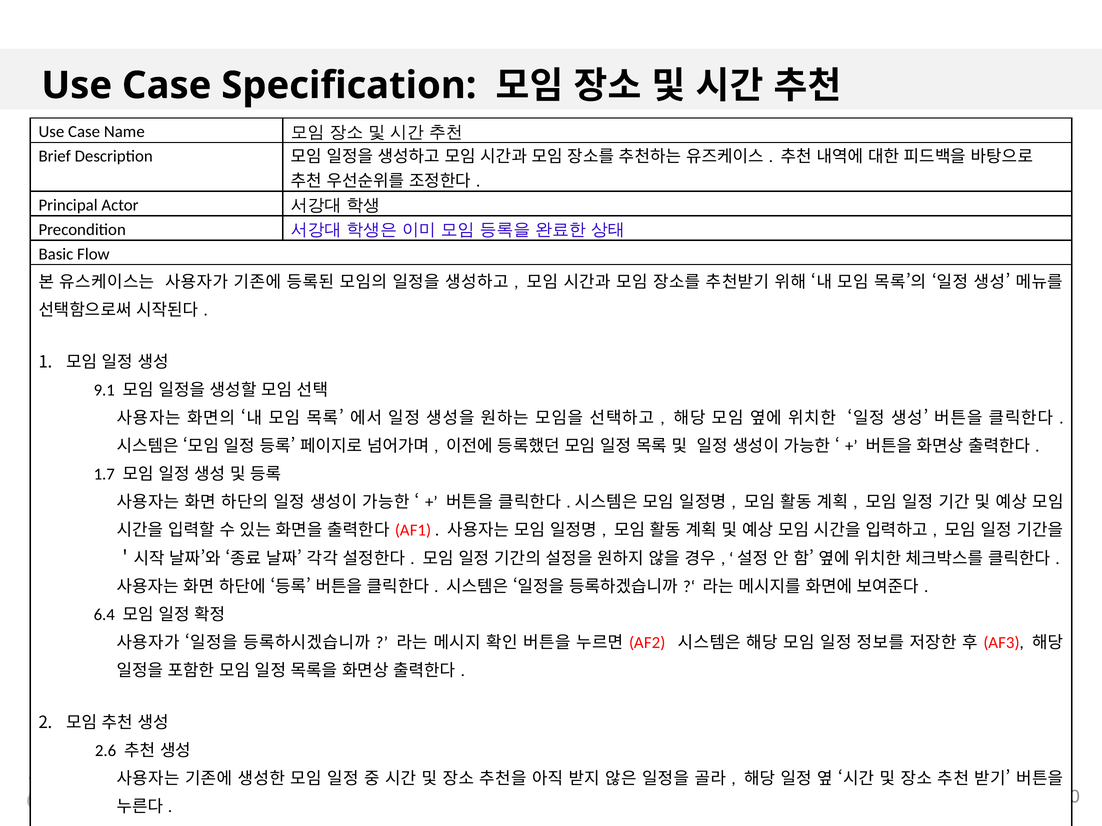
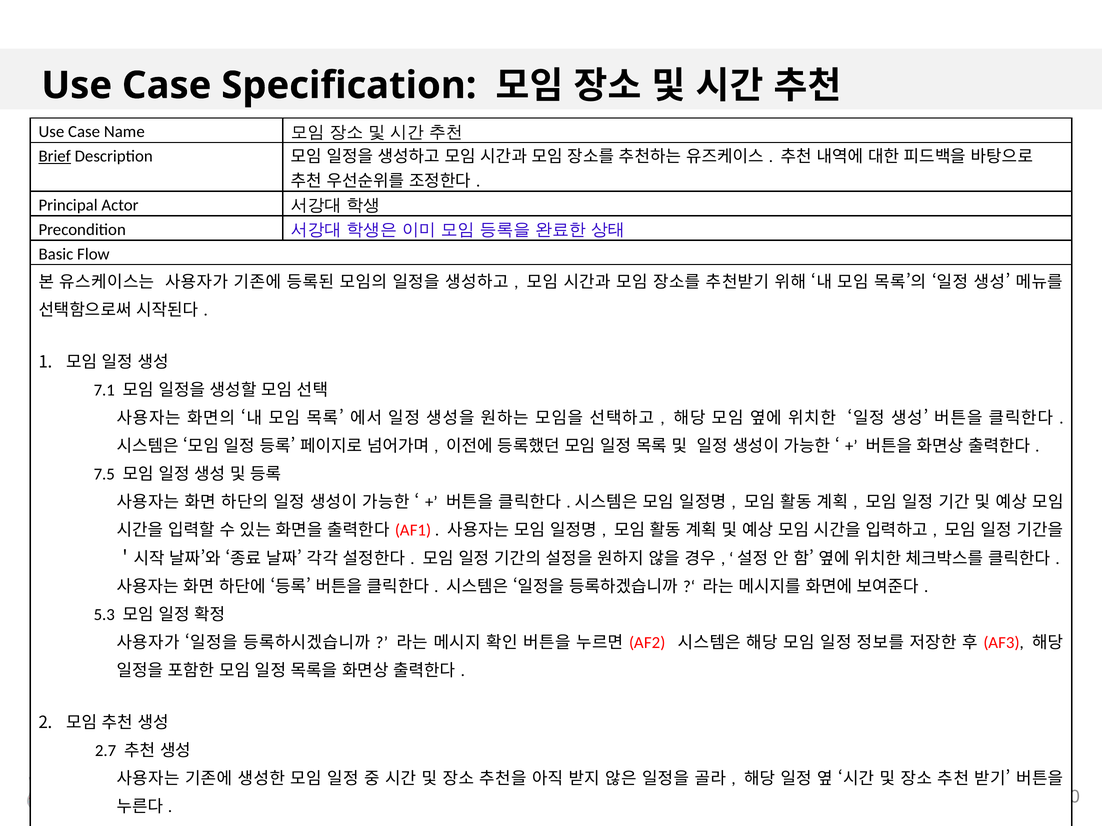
Brief underline: none -> present
9.1: 9.1 -> 7.1
1.7: 1.7 -> 7.5
6.4: 6.4 -> 5.3
2.6: 2.6 -> 2.7
